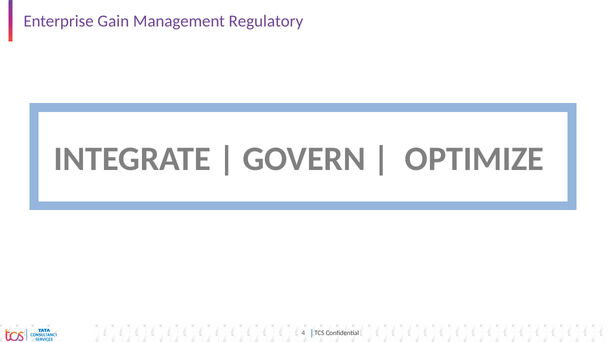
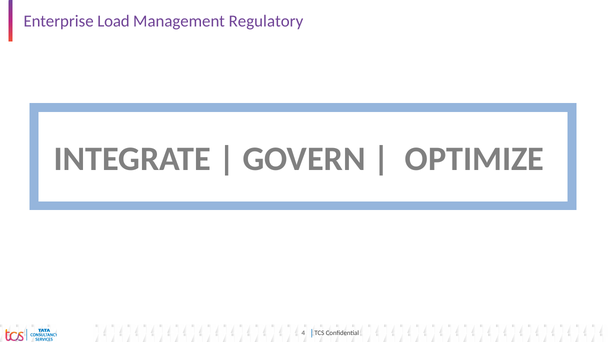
Gain: Gain -> Load
